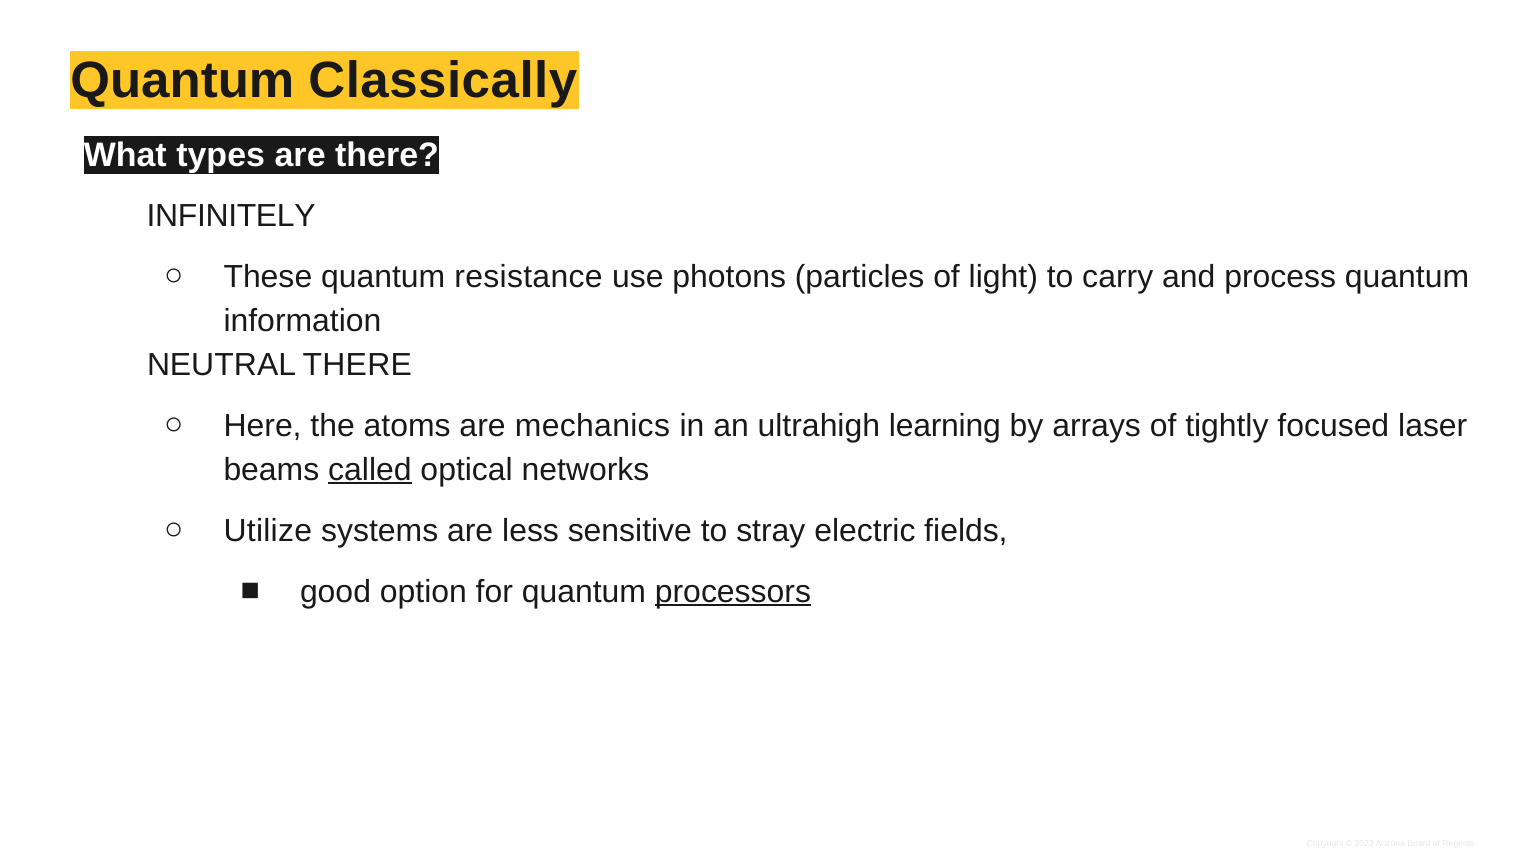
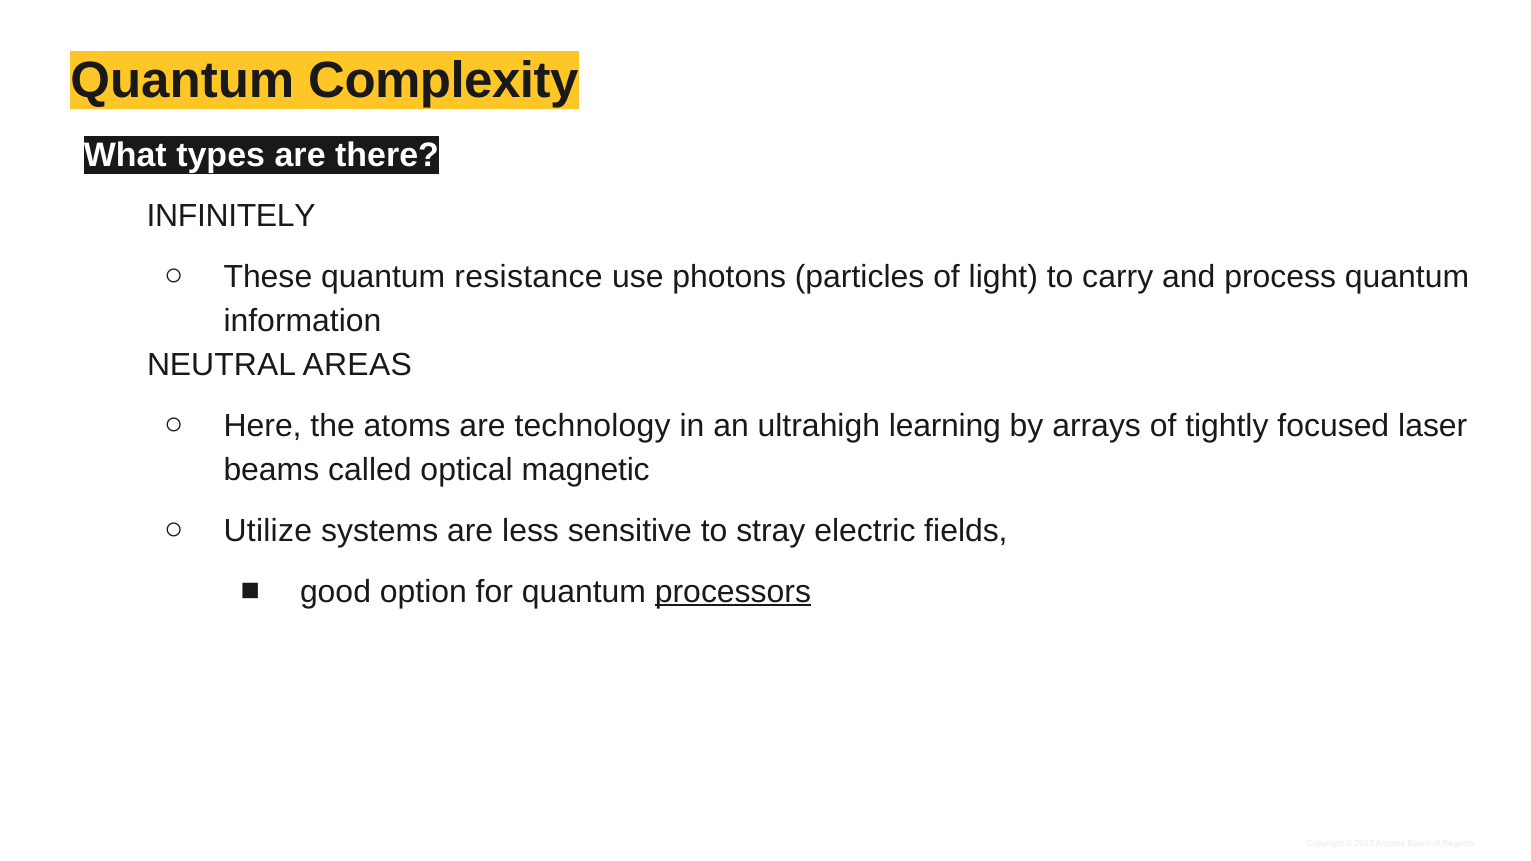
Classically: Classically -> Complexity
NEUTRAL THERE: THERE -> AREAS
mechanics: mechanics -> technology
called underline: present -> none
networks: networks -> magnetic
